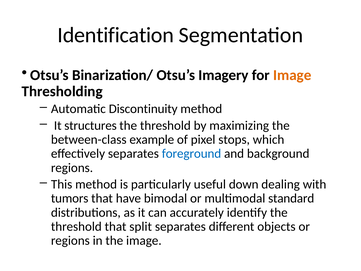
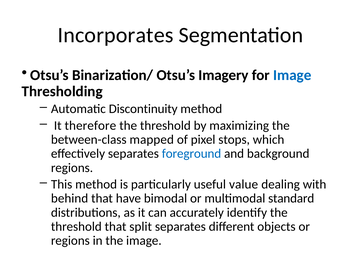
Identification: Identification -> Incorporates
Image at (292, 75) colour: orange -> blue
structures: structures -> therefore
example: example -> mapped
down: down -> value
tumors: tumors -> behind
